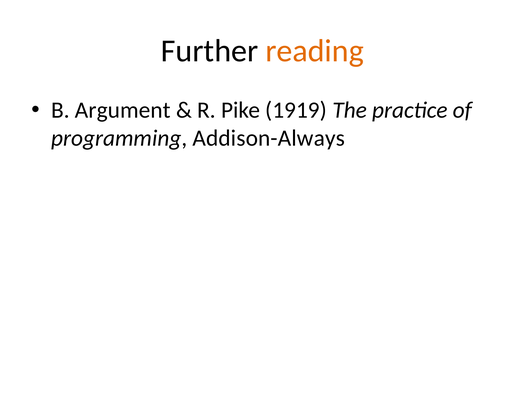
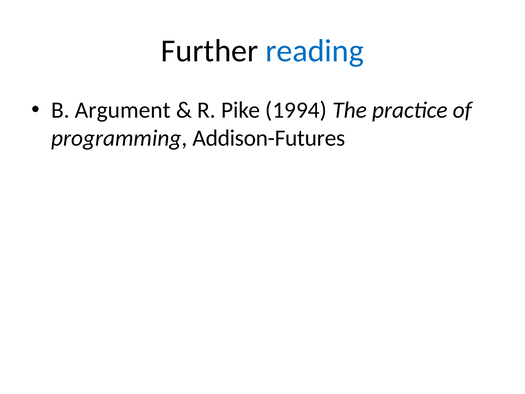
reading colour: orange -> blue
1919: 1919 -> 1994
Addison-Always: Addison-Always -> Addison-Futures
